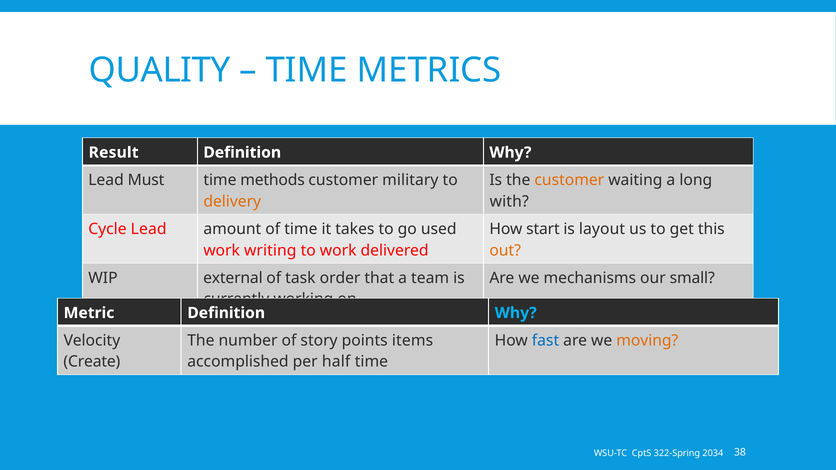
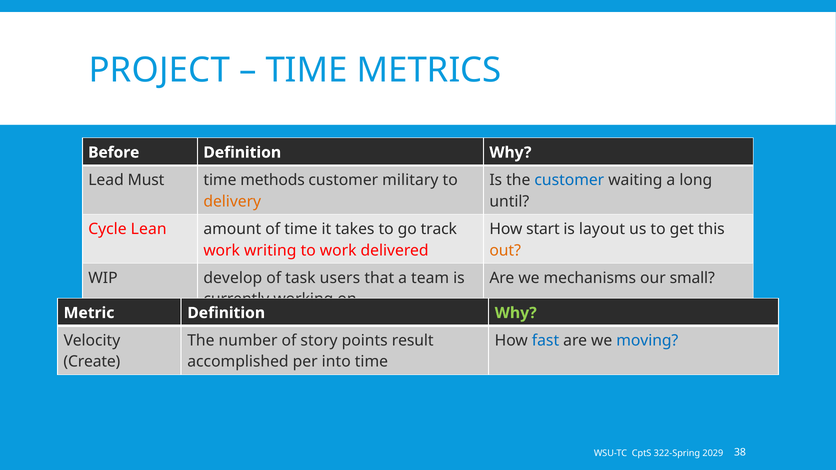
QUALITY: QUALITY -> PROJECT
Result: Result -> Before
customer at (569, 180) colour: orange -> blue
with: with -> until
Cycle Lead: Lead -> Lean
used: used -> track
external: external -> develop
order: order -> users
Why at (516, 313) colour: light blue -> light green
items: items -> result
moving colour: orange -> blue
half: half -> into
2034: 2034 -> 2029
